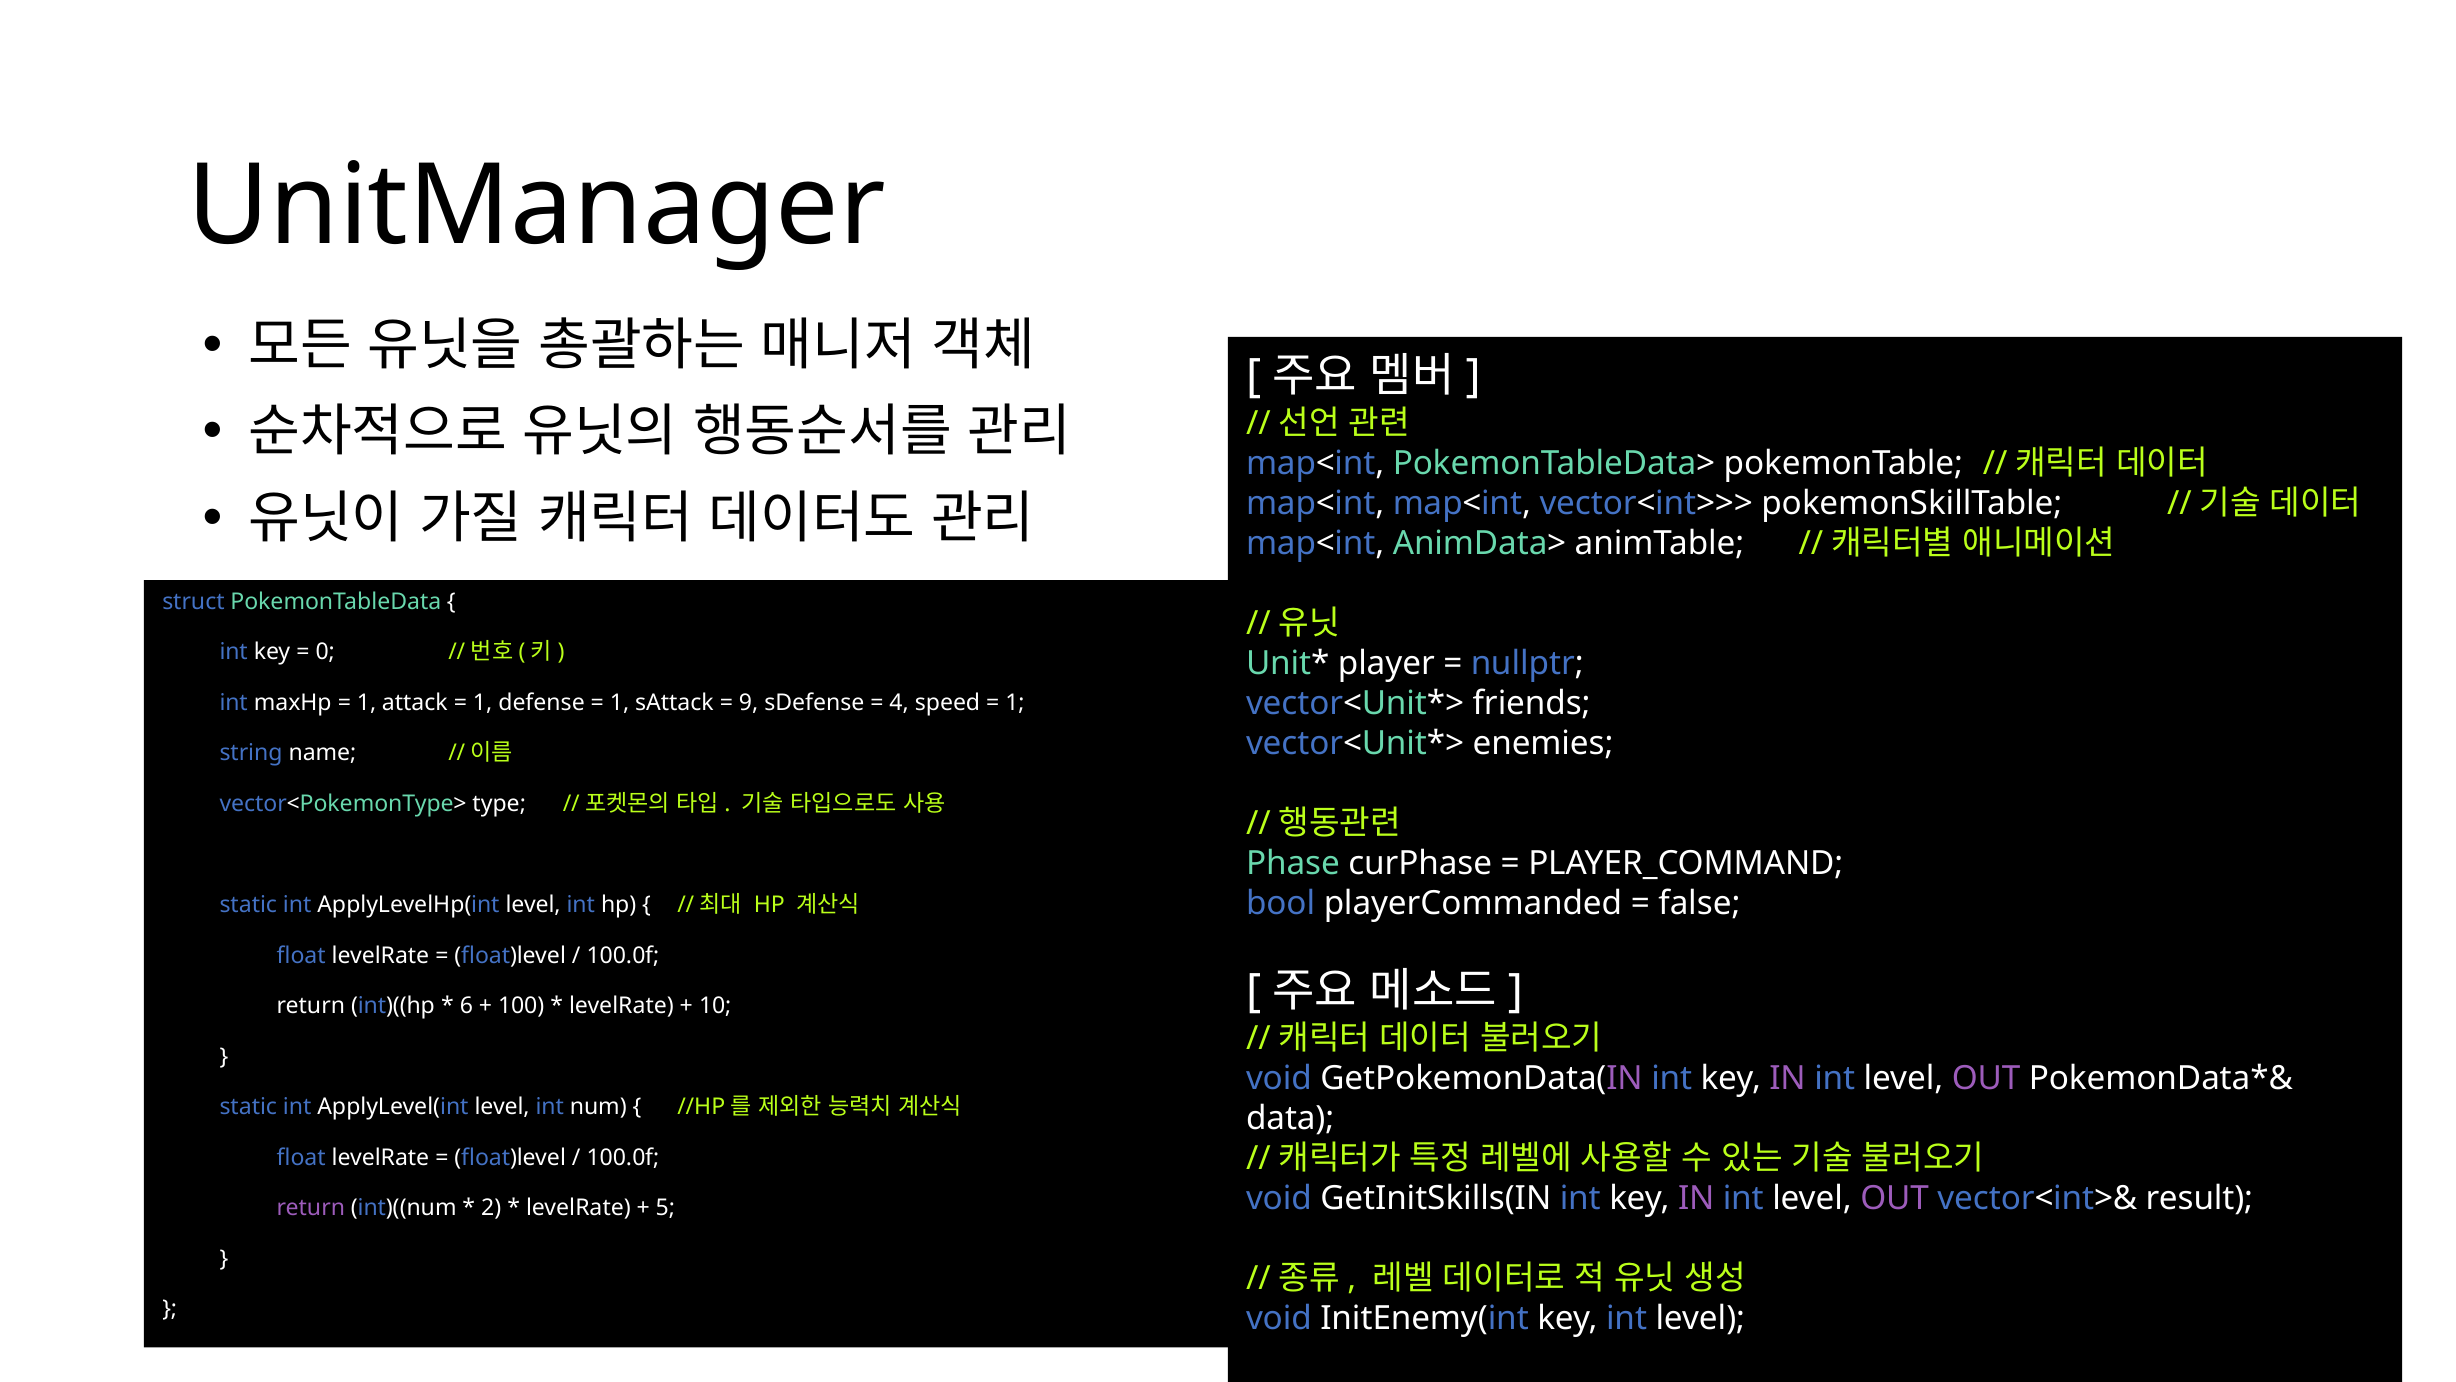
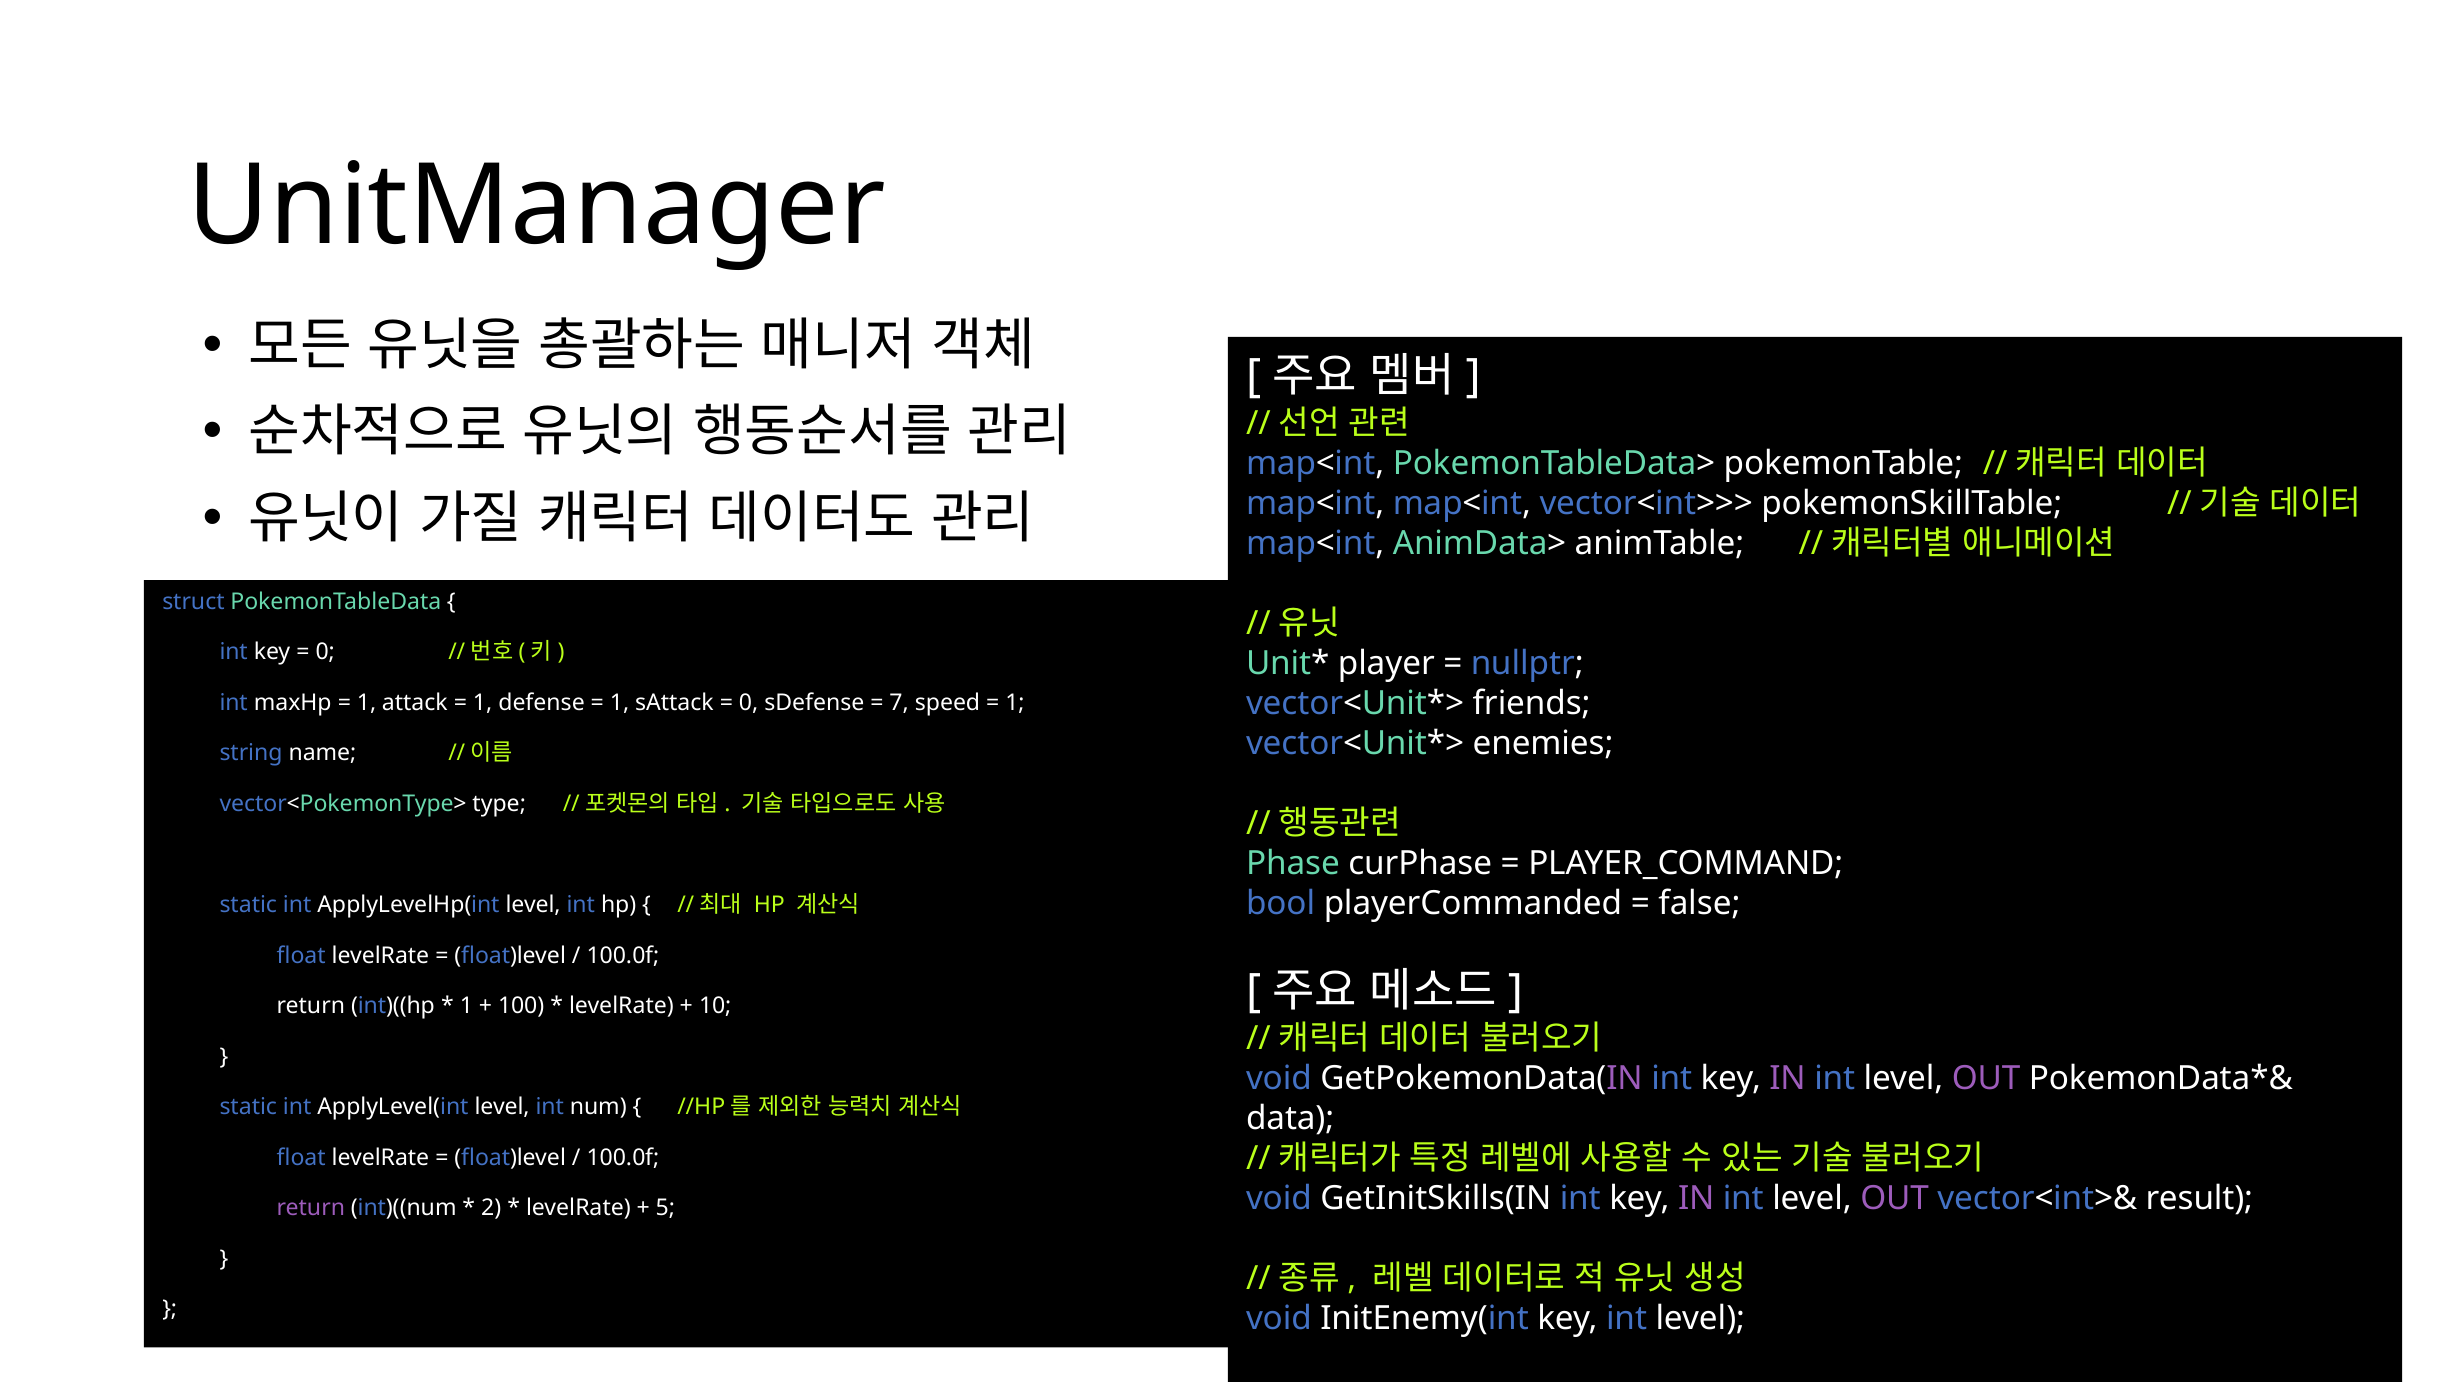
9 at (749, 702): 9 -> 0
4: 4 -> 7
6 at (466, 1006): 6 -> 1
